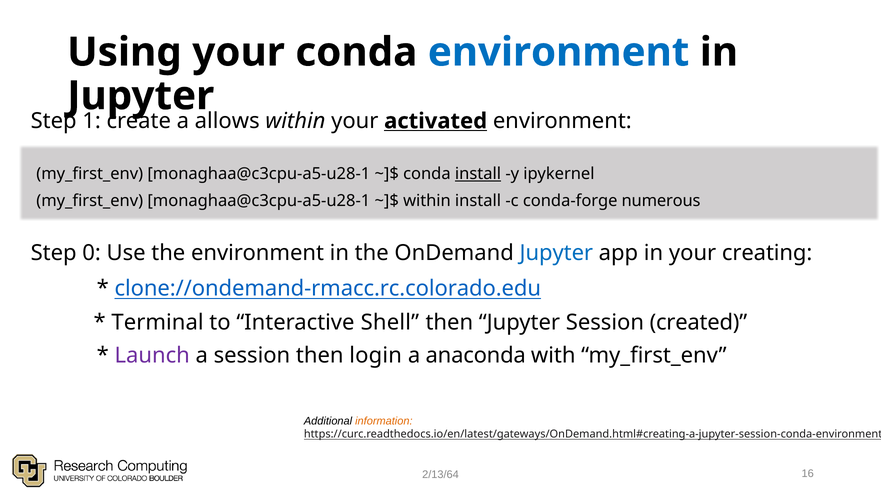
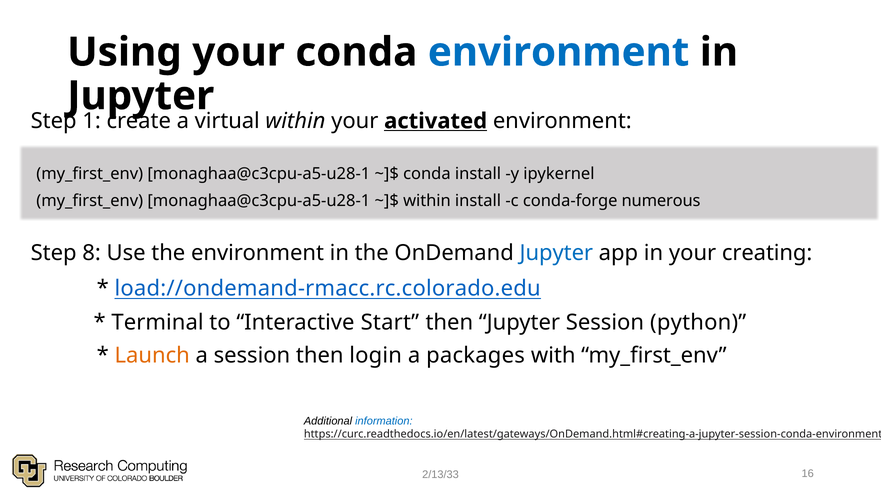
allows: allows -> virtual
install at (478, 174) underline: present -> none
0: 0 -> 8
clone://ondemand-rmacc.rc.colorado.edu: clone://ondemand-rmacc.rc.colorado.edu -> load://ondemand-rmacc.rc.colorado.edu
Shell: Shell -> Start
created: created -> python
Launch colour: purple -> orange
anaconda: anaconda -> packages
information colour: orange -> blue
2/13/64: 2/13/64 -> 2/13/33
